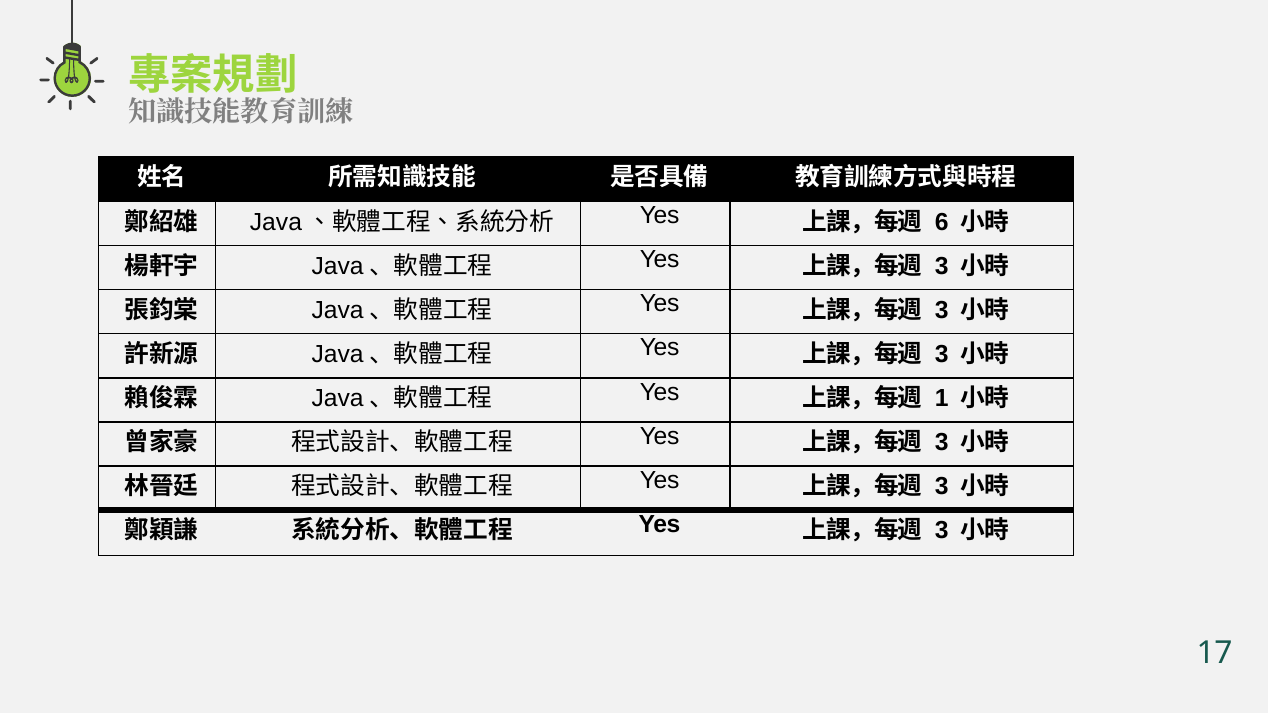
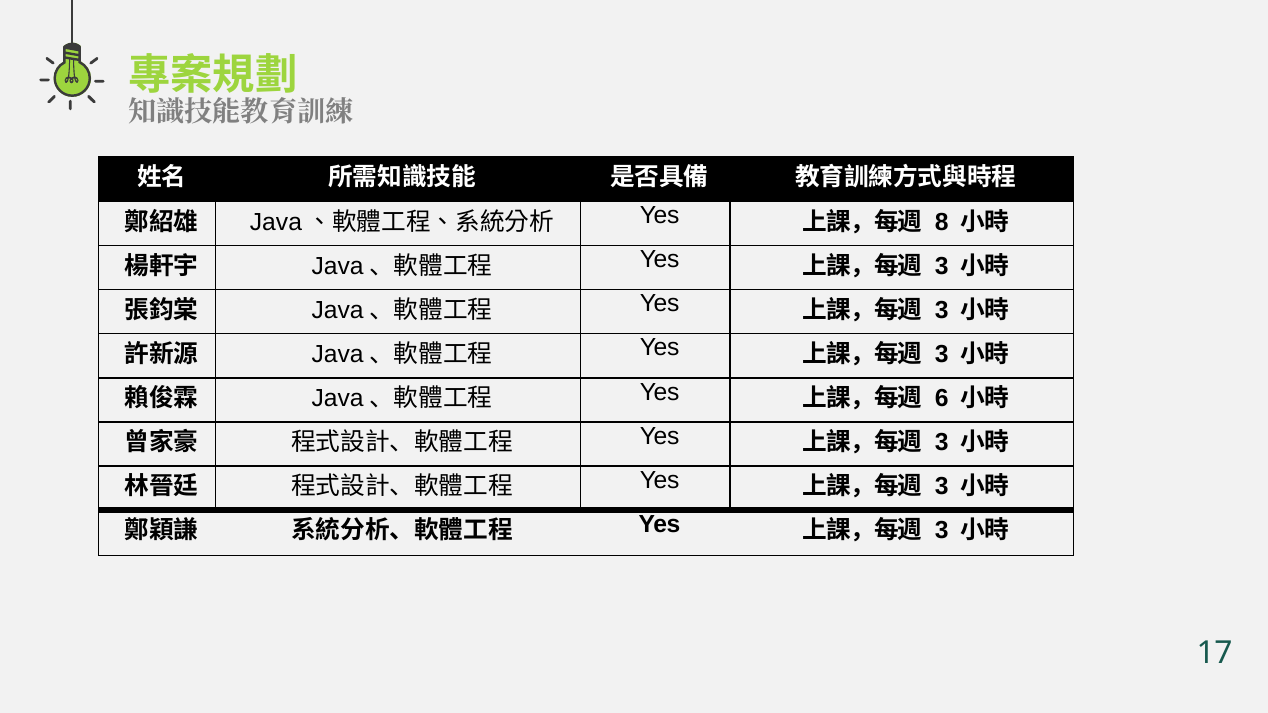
6: 6 -> 8
1: 1 -> 6
